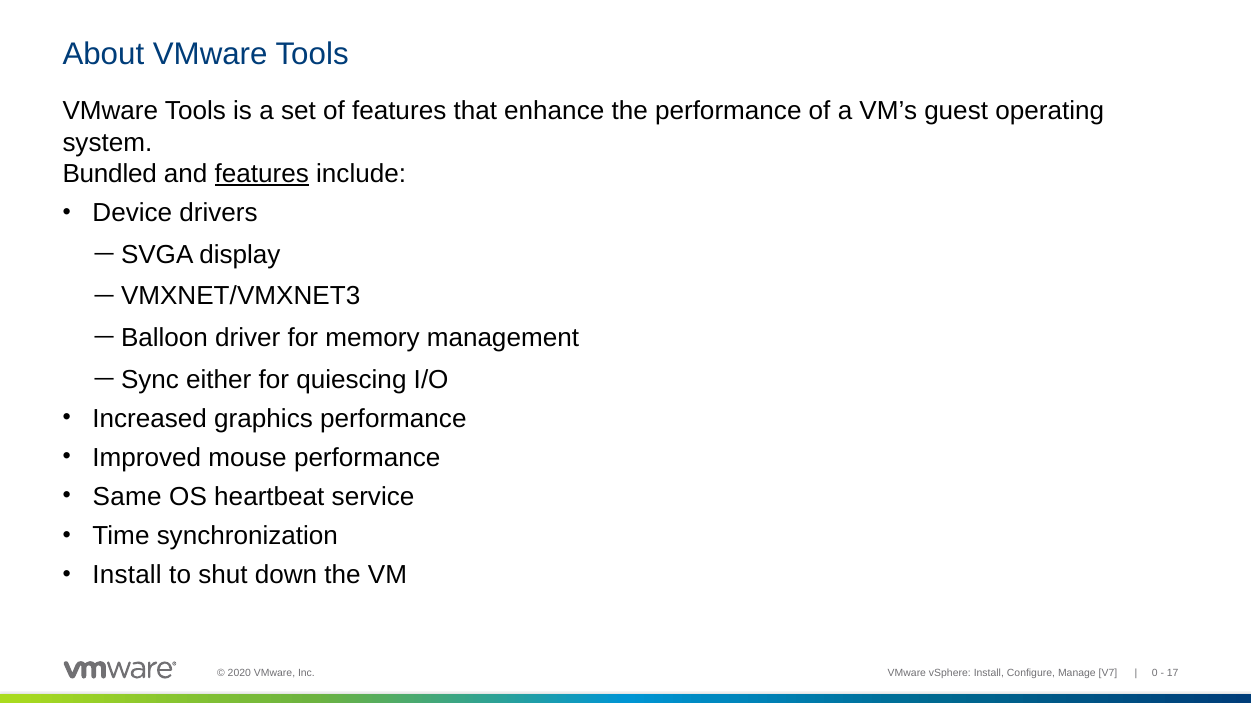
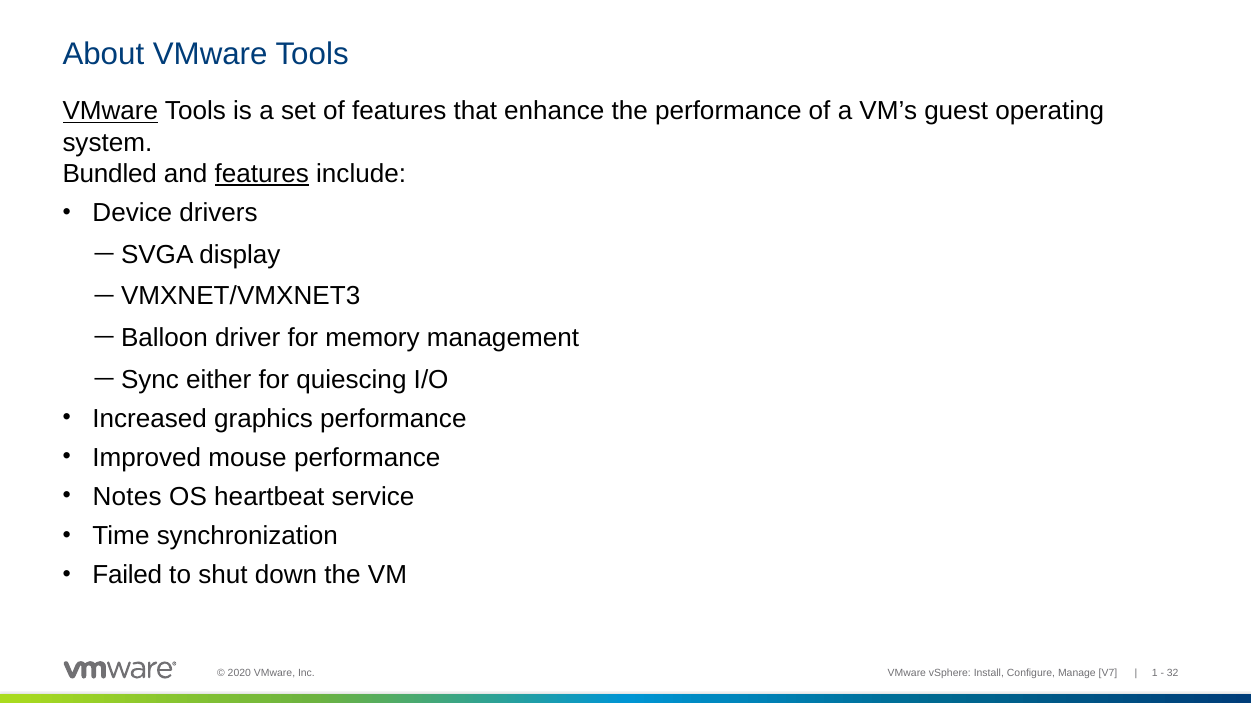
VMware at (110, 111) underline: none -> present
Same: Same -> Notes
Install at (127, 575): Install -> Failed
0: 0 -> 1
17: 17 -> 32
